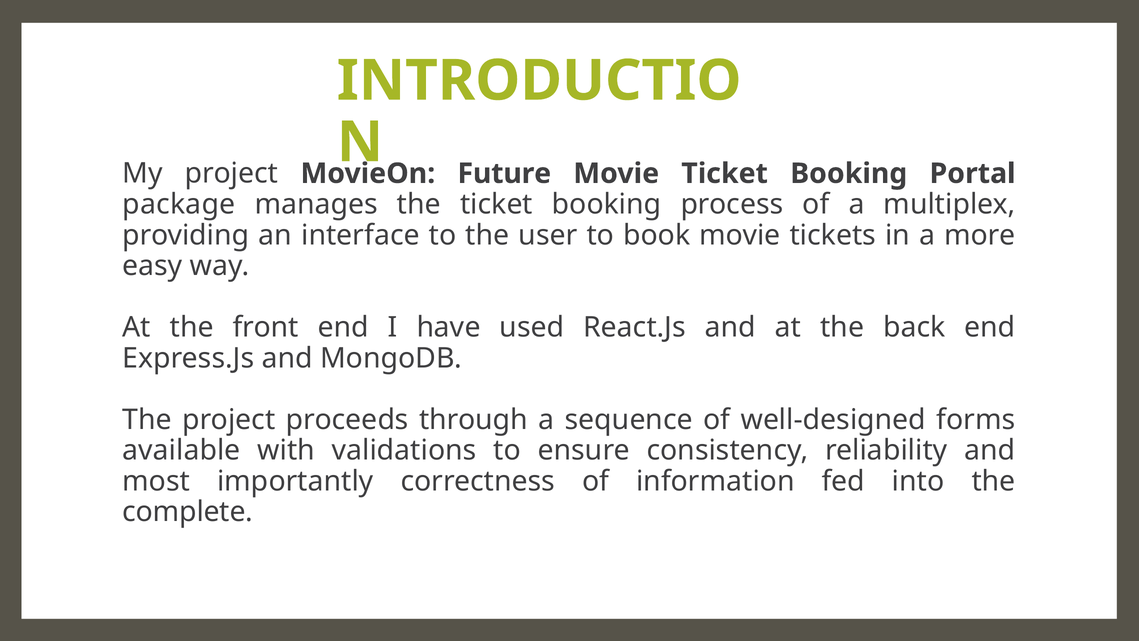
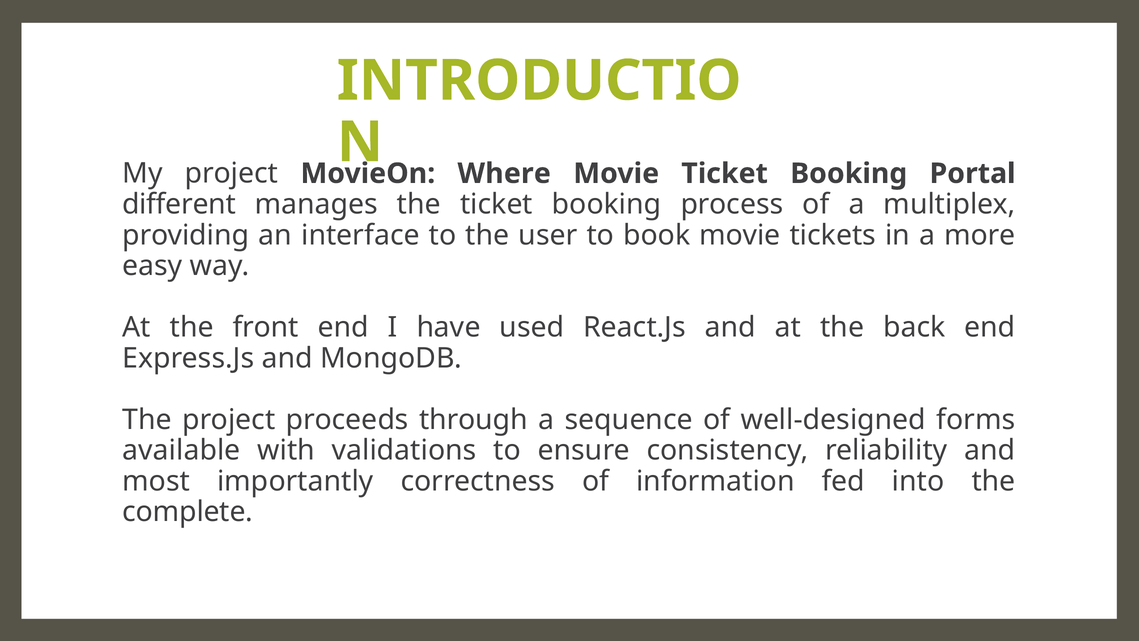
Future: Future -> Where
package: package -> different
